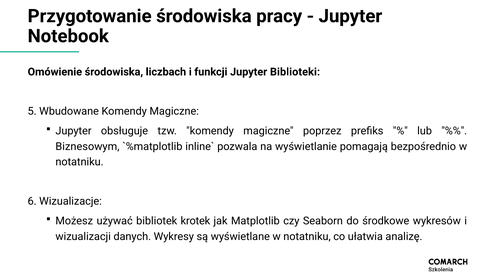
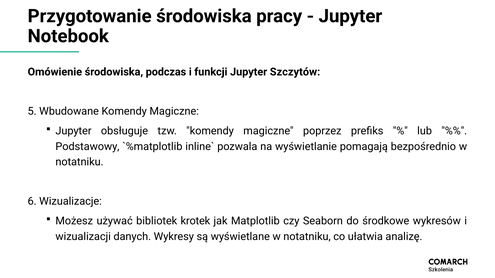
liczbach: liczbach -> podczas
Biblioteki: Biblioteki -> Szczytów
Biznesowym: Biznesowym -> Podstawowy
